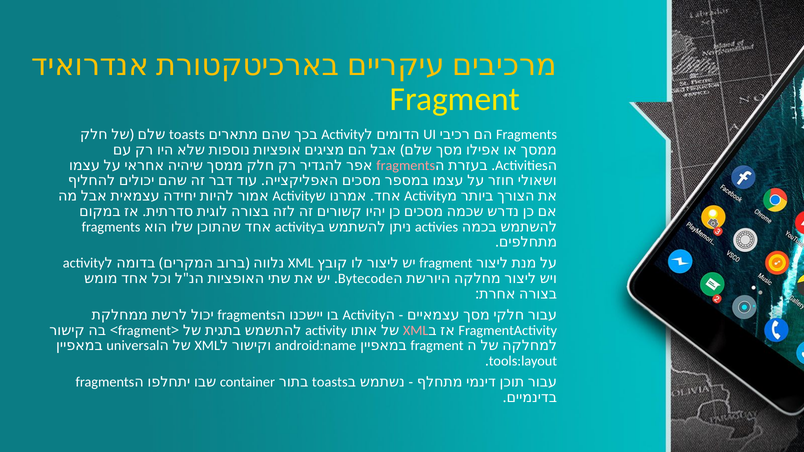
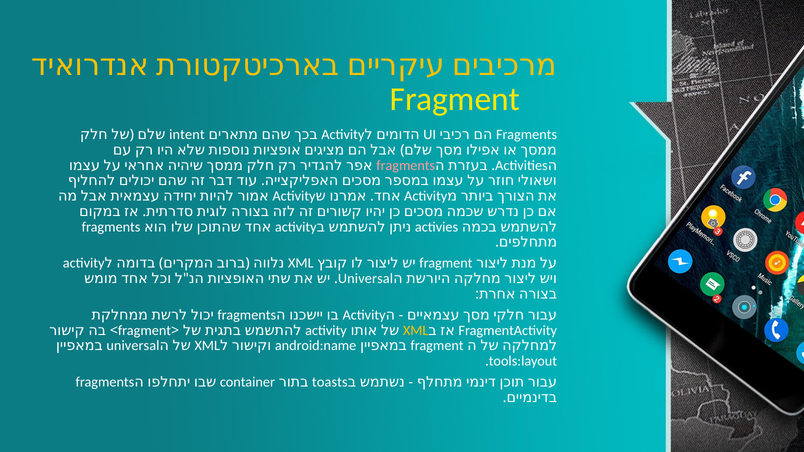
toasts at (187, 135): toasts -> intent
Bytecode at (366, 279): Bytecode -> Universal
XML at (416, 331) colour: pink -> yellow
